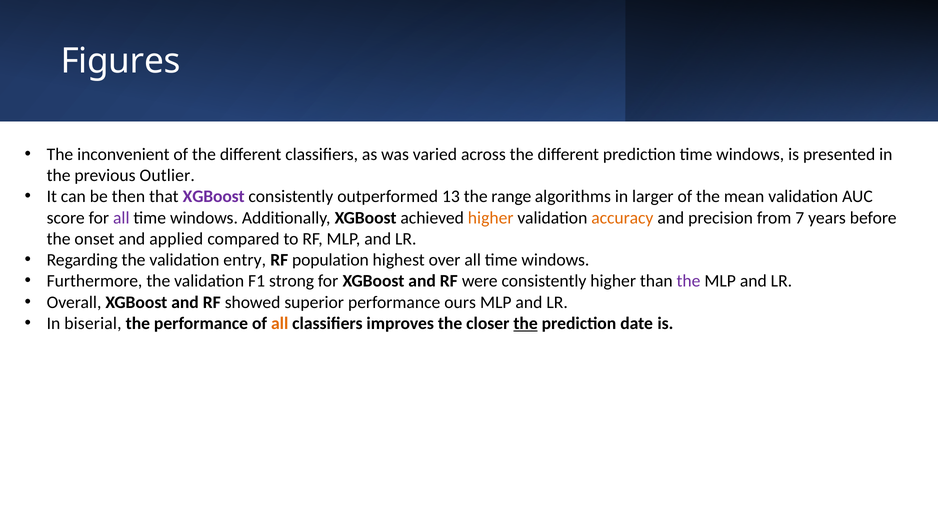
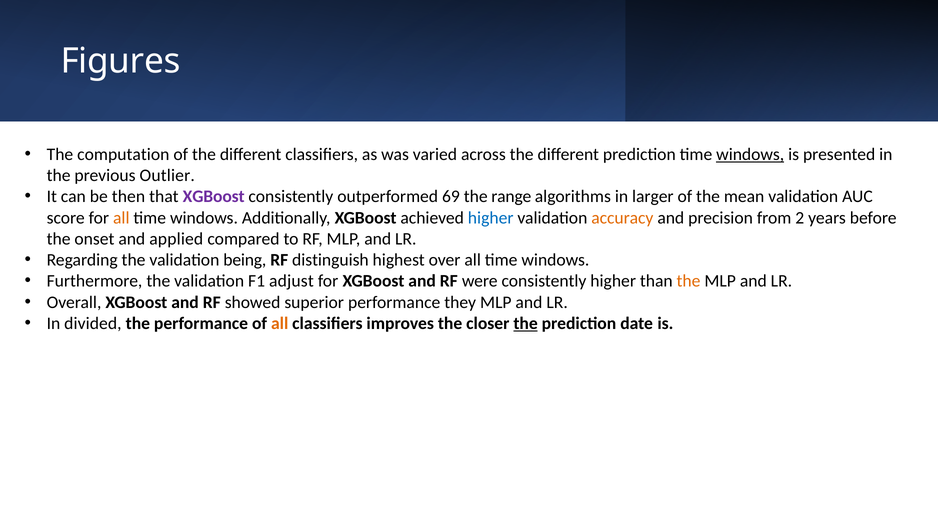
inconvenient: inconvenient -> computation
windows at (750, 154) underline: none -> present
13: 13 -> 69
all at (121, 218) colour: purple -> orange
higher at (491, 218) colour: orange -> blue
7: 7 -> 2
entry: entry -> being
population: population -> distinguish
strong: strong -> adjust
the at (689, 281) colour: purple -> orange
ours: ours -> they
biserial: biserial -> divided
